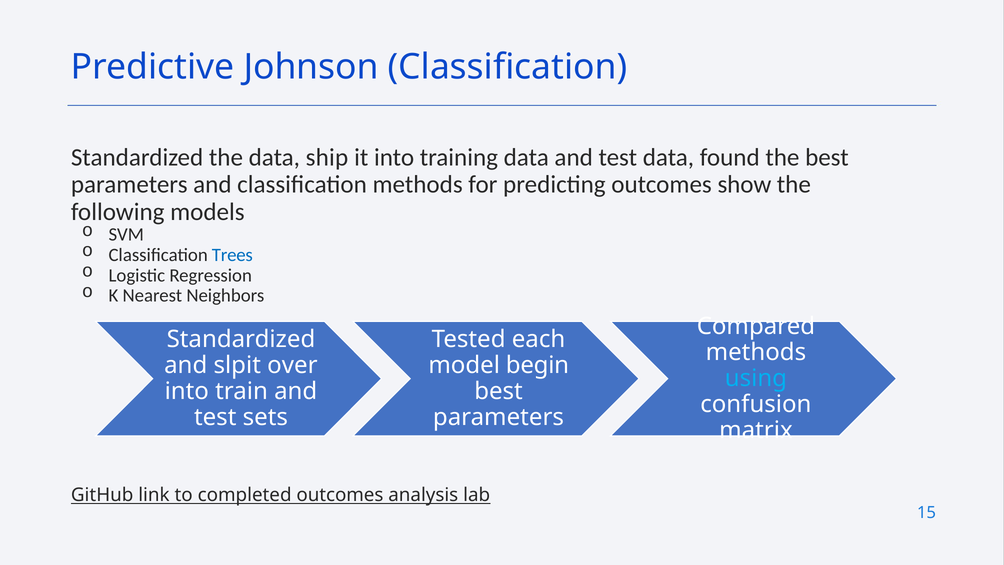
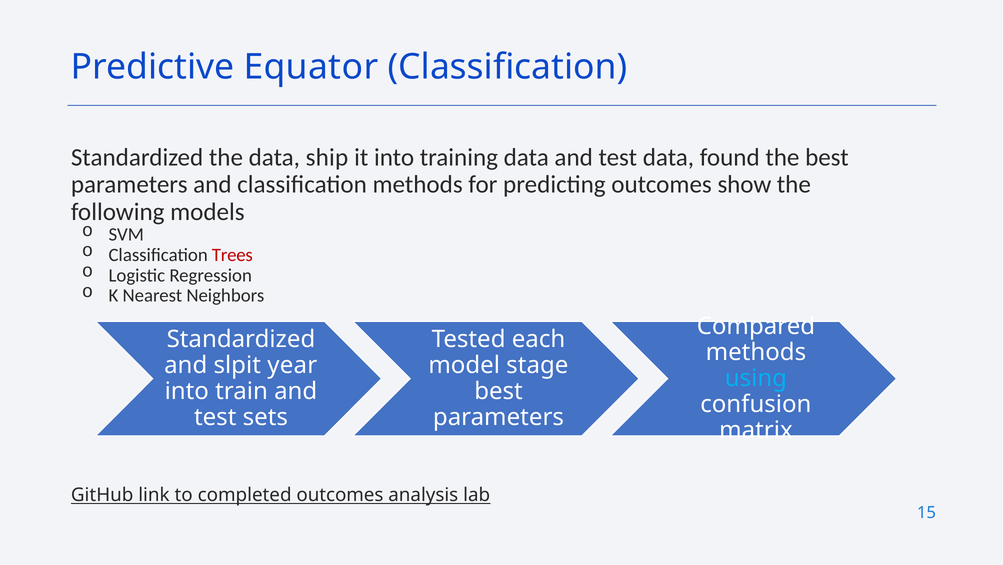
Johnson: Johnson -> Equator
Trees colour: blue -> red
over: over -> year
begin: begin -> stage
